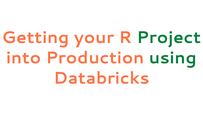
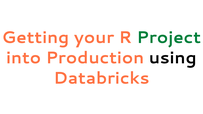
using colour: green -> black
